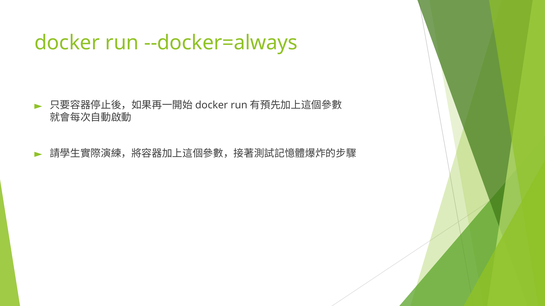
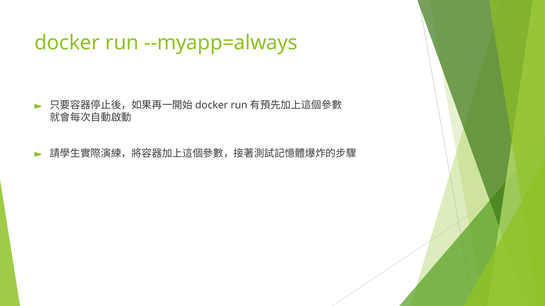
--docker=always: --docker=always -> --myapp=always
